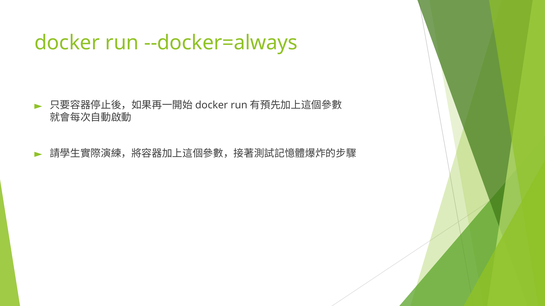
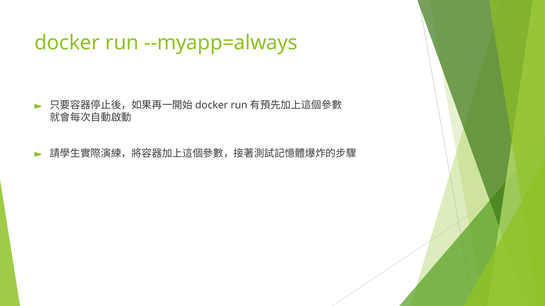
--docker=always: --docker=always -> --myapp=always
